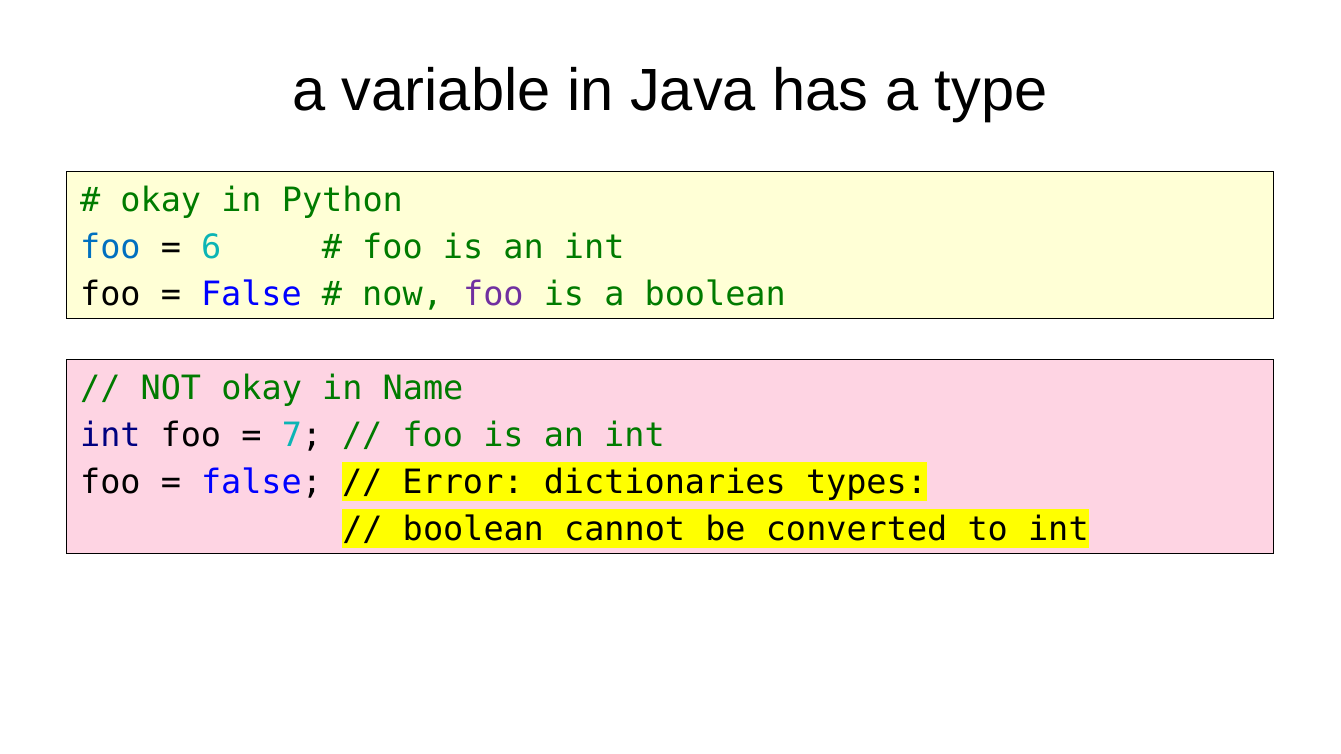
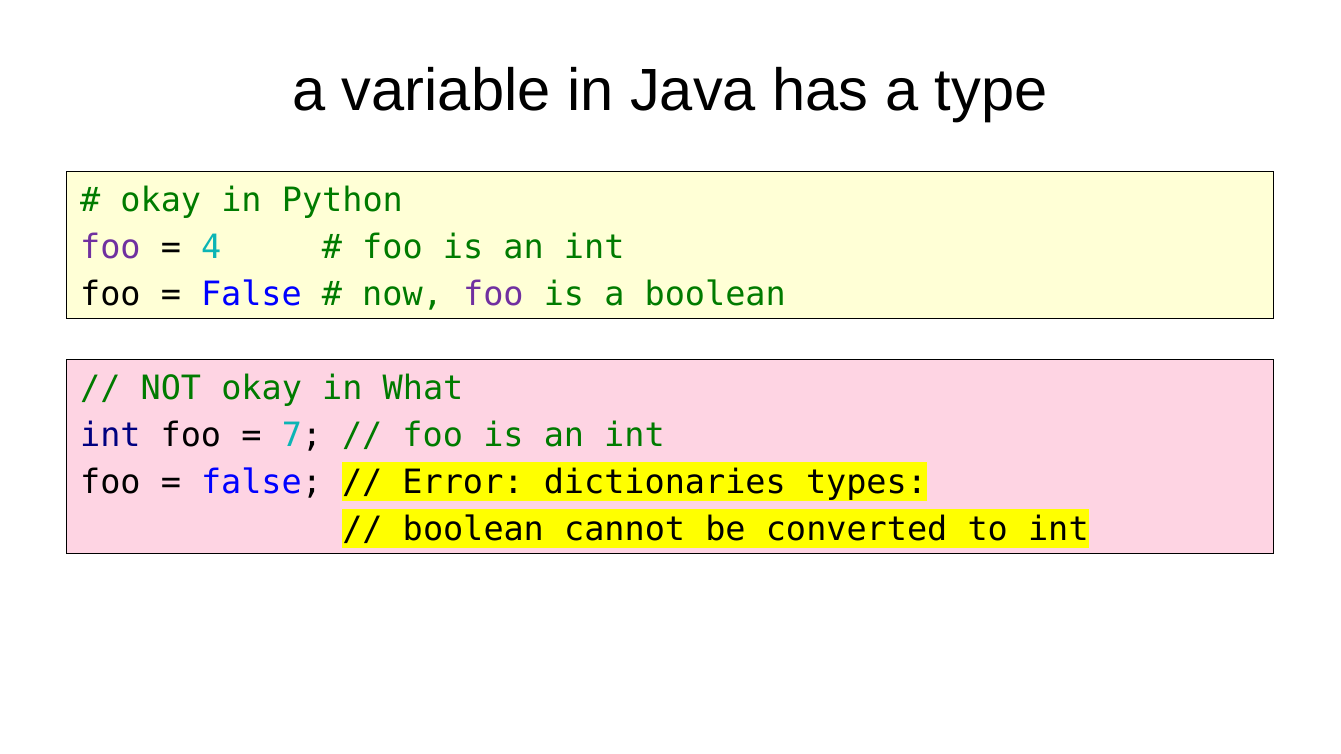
foo at (110, 247) colour: blue -> purple
6: 6 -> 4
Name: Name -> What
